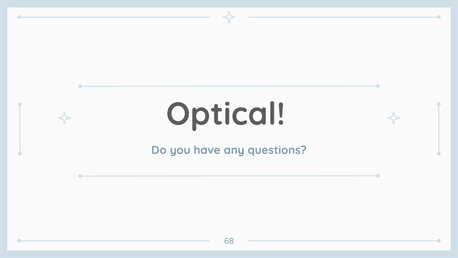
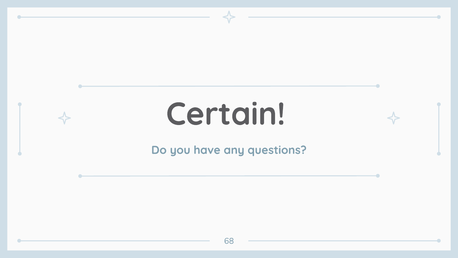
Optical: Optical -> Certain
